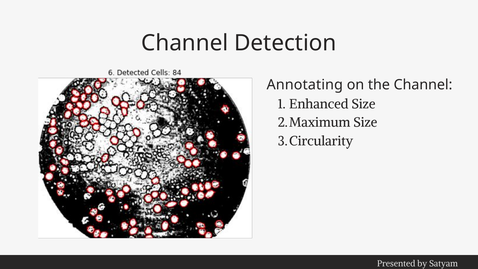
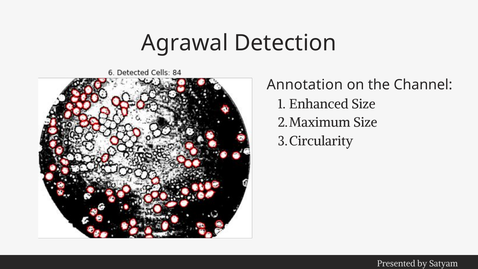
Channel at (185, 43): Channel -> Agrawal
Annotating: Annotating -> Annotation
